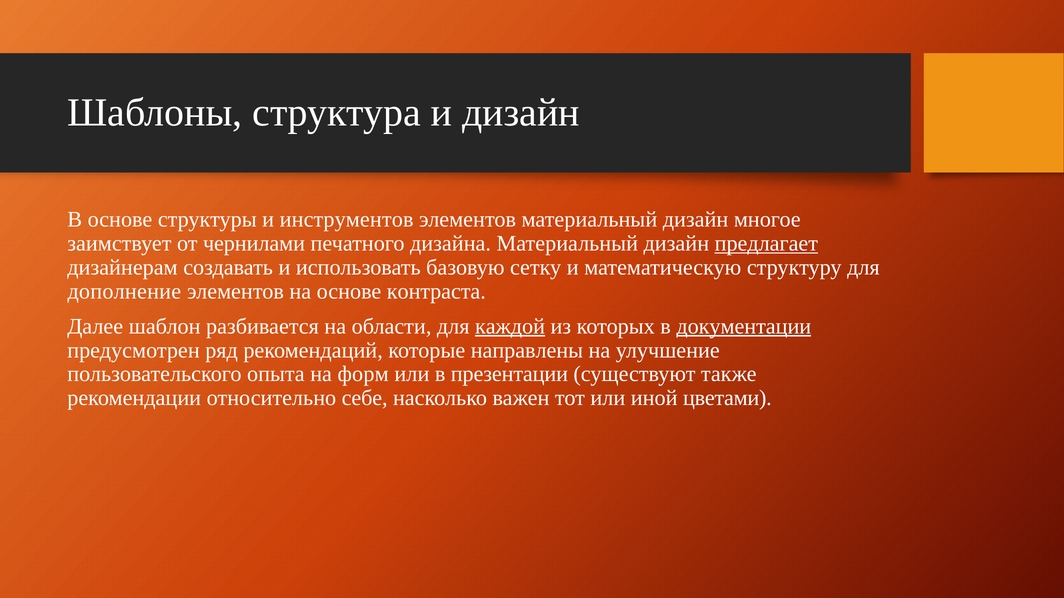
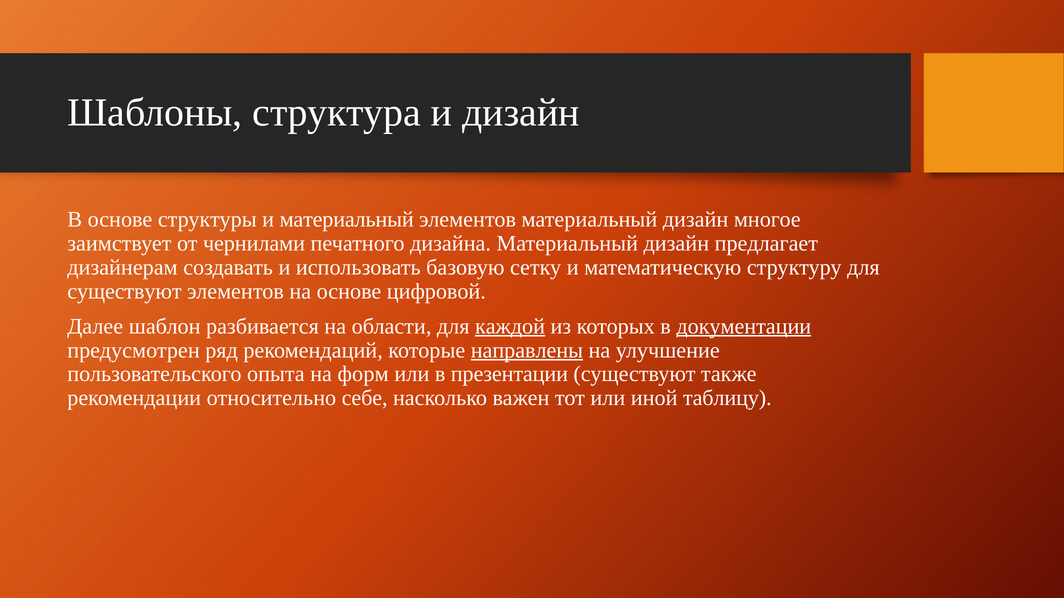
и инструментов: инструментов -> материальный
предлагает underline: present -> none
дополнение at (124, 292): дополнение -> существуют
контраста: контраста -> цифровой
направлены underline: none -> present
цветами: цветами -> таблицу
